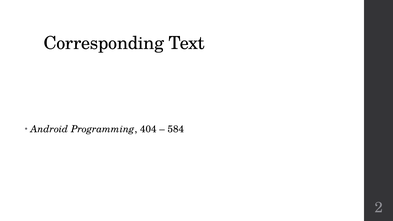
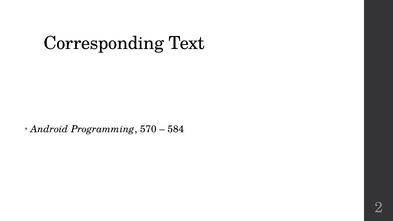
404: 404 -> 570
